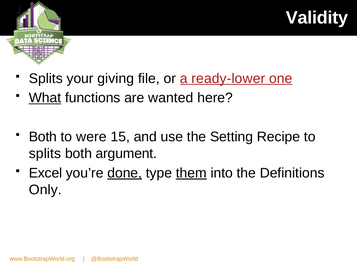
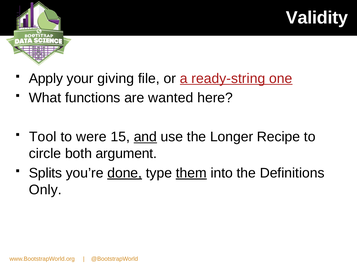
Splits at (46, 78): Splits -> Apply
ready-lower: ready-lower -> ready-string
What underline: present -> none
Both at (43, 137): Both -> Tool
and underline: none -> present
Setting: Setting -> Longer
splits at (45, 153): splits -> circle
Excel: Excel -> Splits
